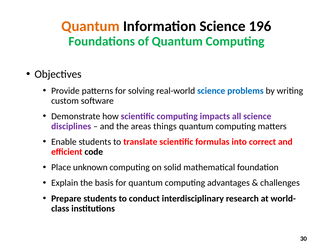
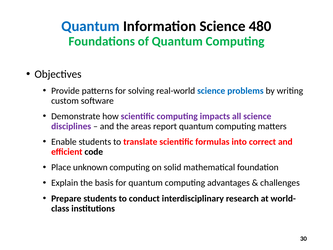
Quantum at (91, 26) colour: orange -> blue
196: 196 -> 480
things: things -> report
